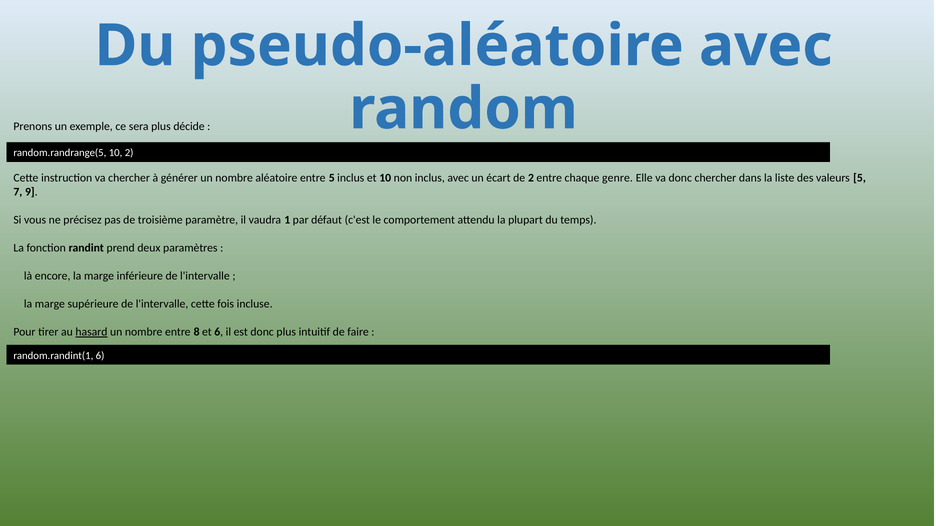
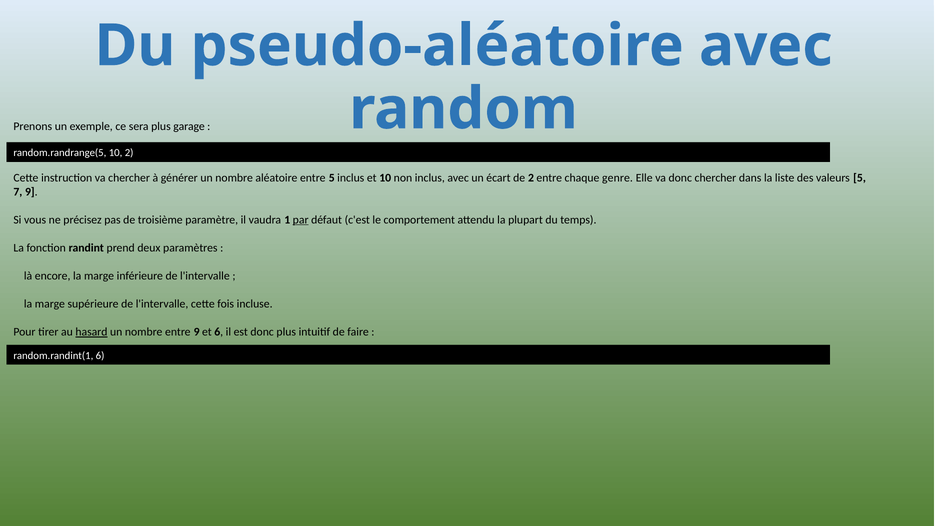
décide: décide -> garage
par underline: none -> present
entre 8: 8 -> 9
